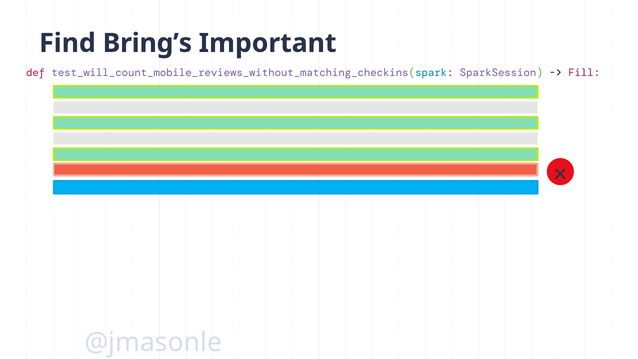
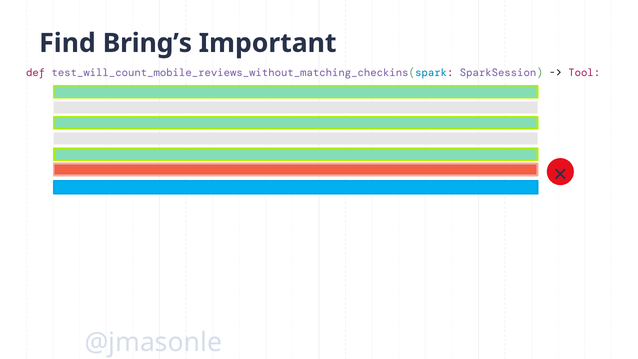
Fill: Fill -> Tool
